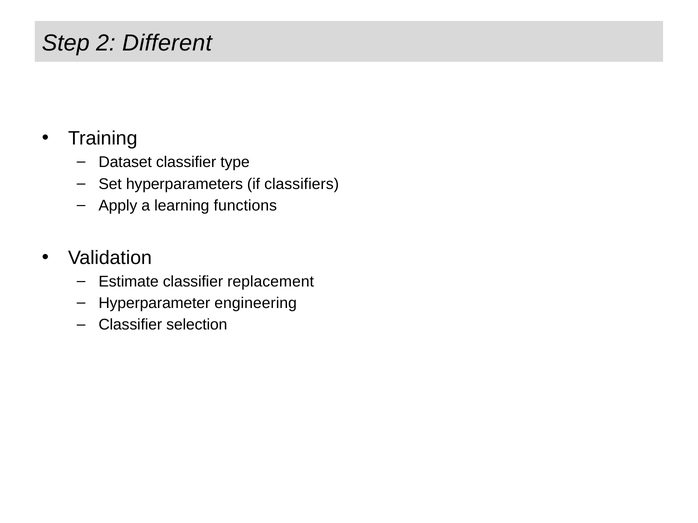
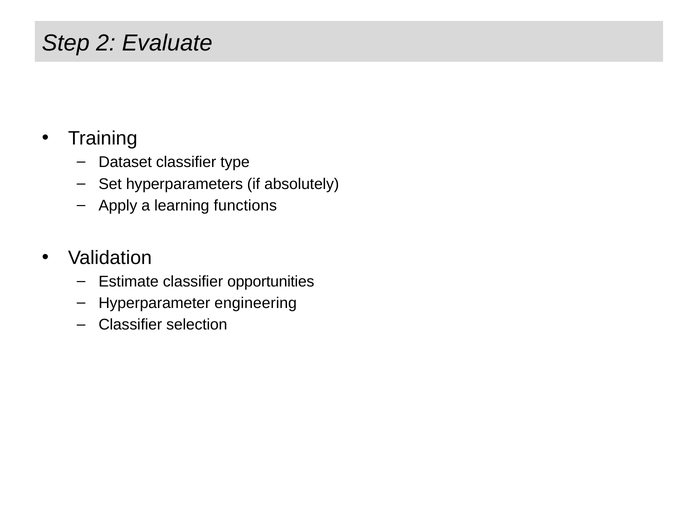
Different: Different -> Evaluate
classifiers: classifiers -> absolutely
replacement: replacement -> opportunities
